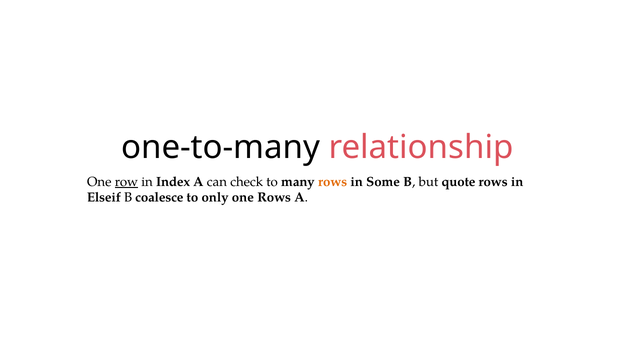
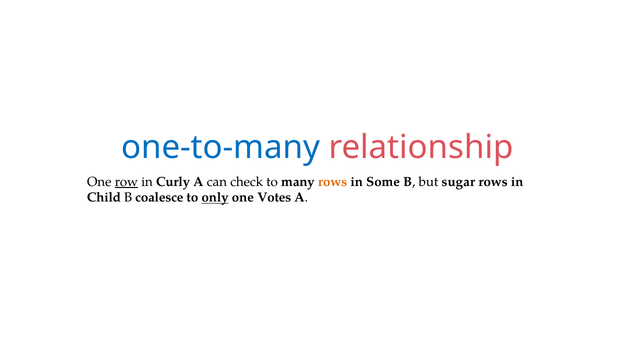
one-to-many colour: black -> blue
Index: Index -> Curly
quote: quote -> sugar
Elseif: Elseif -> Child
only underline: none -> present
one Rows: Rows -> Votes
